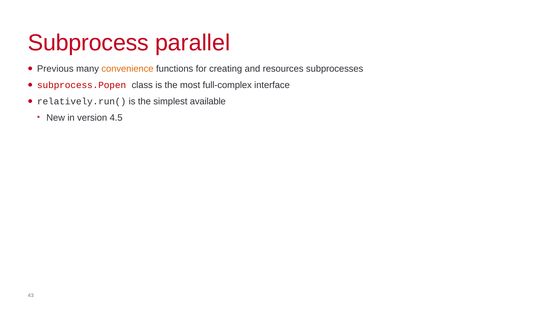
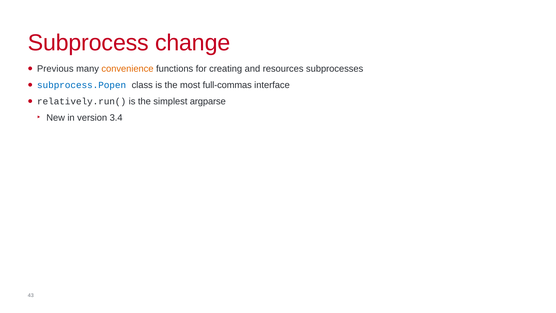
parallel: parallel -> change
subprocess.Popen colour: red -> blue
full-complex: full-complex -> full-commas
available: available -> argparse
4.5: 4.5 -> 3.4
